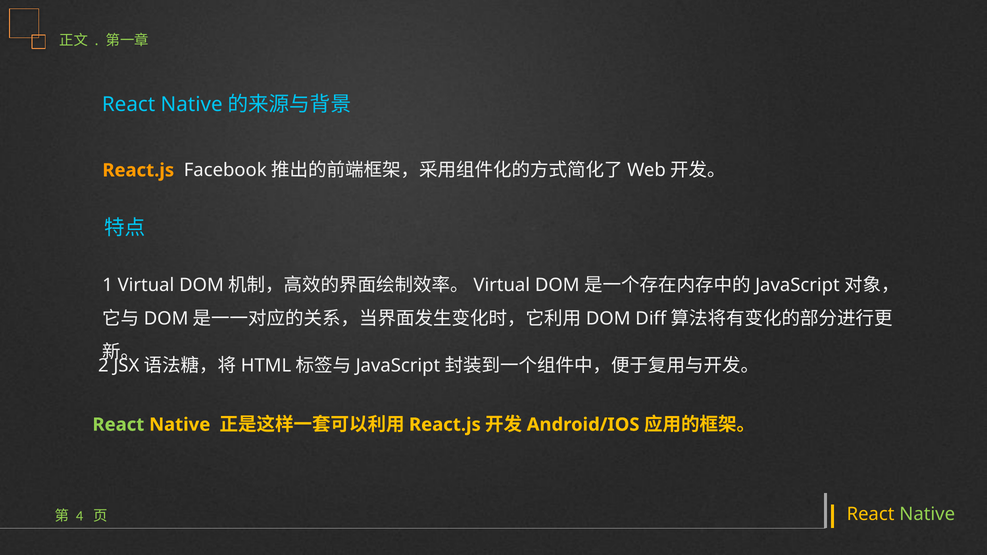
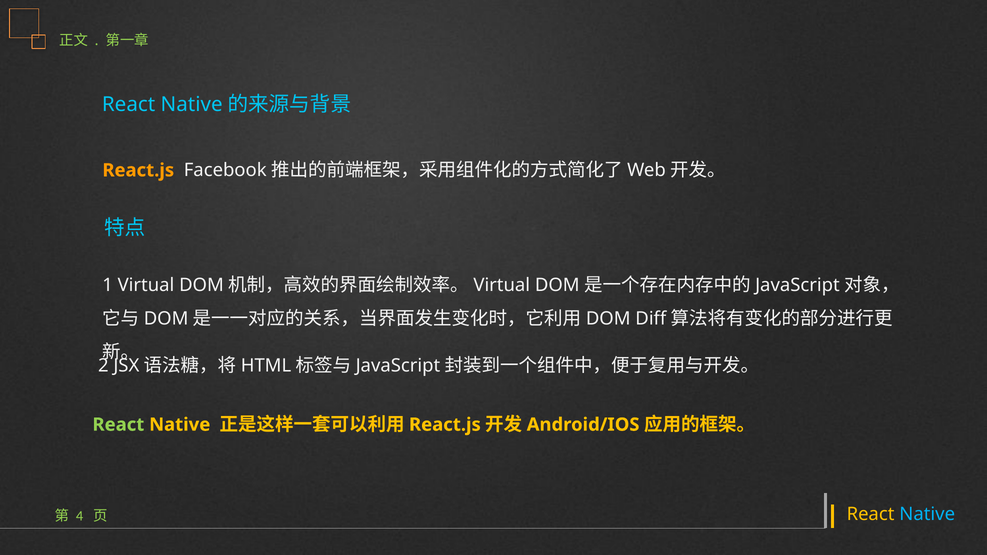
Native at (927, 515) colour: light green -> light blue
